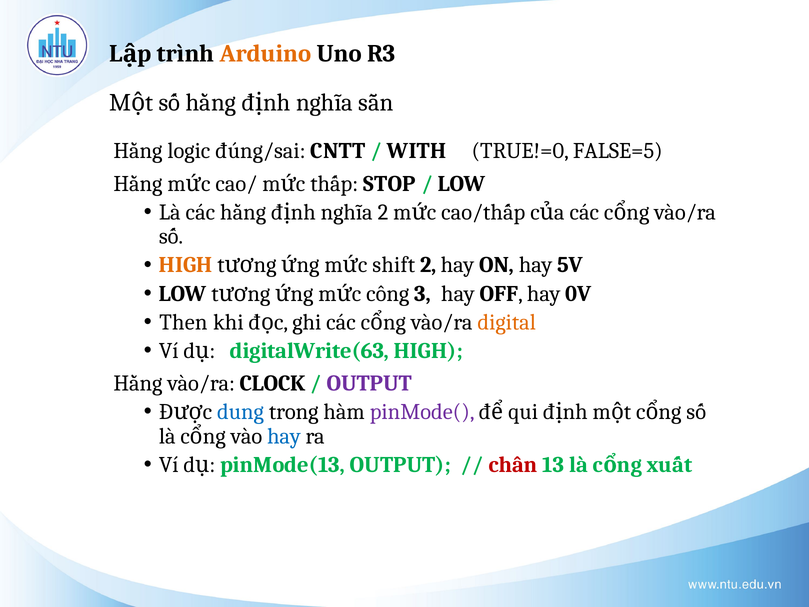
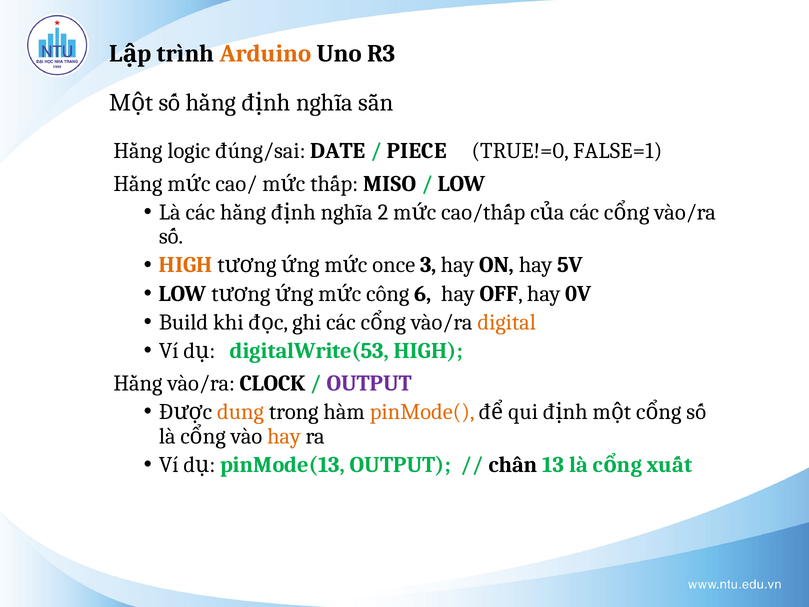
CNTT: CNTT -> DATE
WITH: WITH -> PIECE
FALSE=5: FALSE=5 -> FALSE=1
STOP: STOP -> MISO
shift: shift -> once
2 at (428, 265): 2 -> 3
3: 3 -> 6
Then: Then -> Build
digitalWrite(63: digitalWrite(63 -> digitalWrite(53
dung colour: blue -> orange
pinMode( colour: purple -> orange
hay at (284, 436) colour: blue -> orange
chân colour: red -> black
